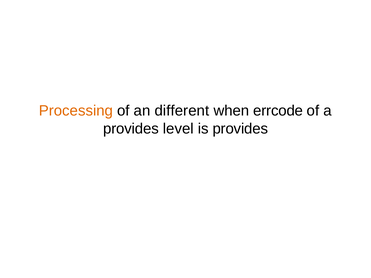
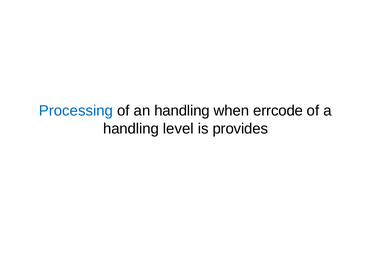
Processing colour: orange -> blue
an different: different -> handling
provides at (131, 129): provides -> handling
